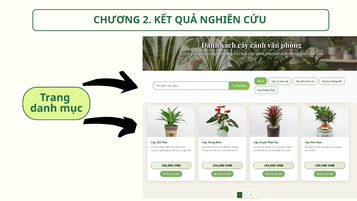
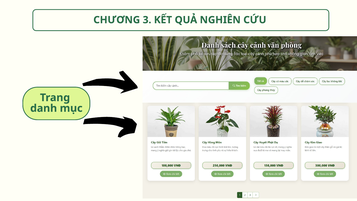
2: 2 -> 3
